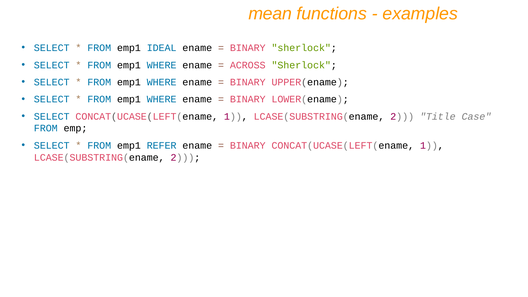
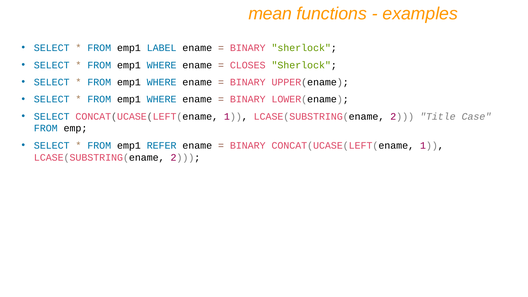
IDEAL: IDEAL -> LABEL
ACROSS: ACROSS -> CLOSES
